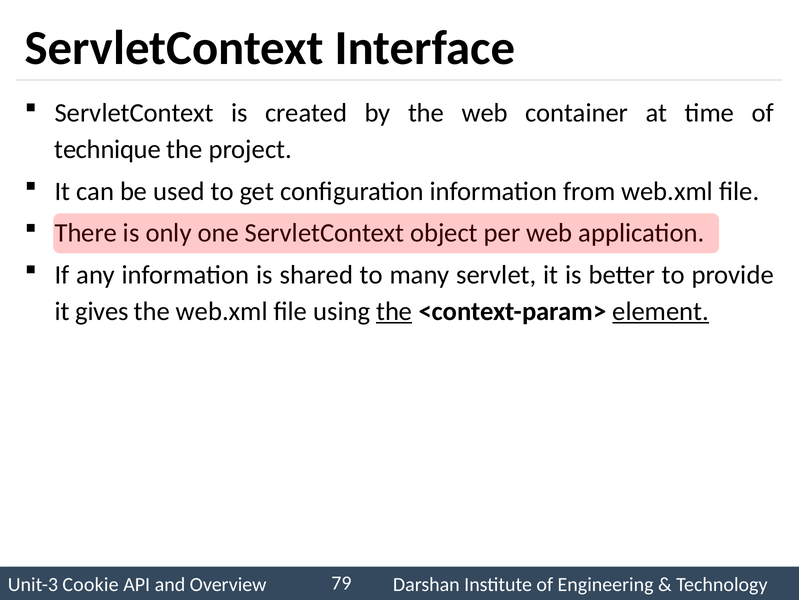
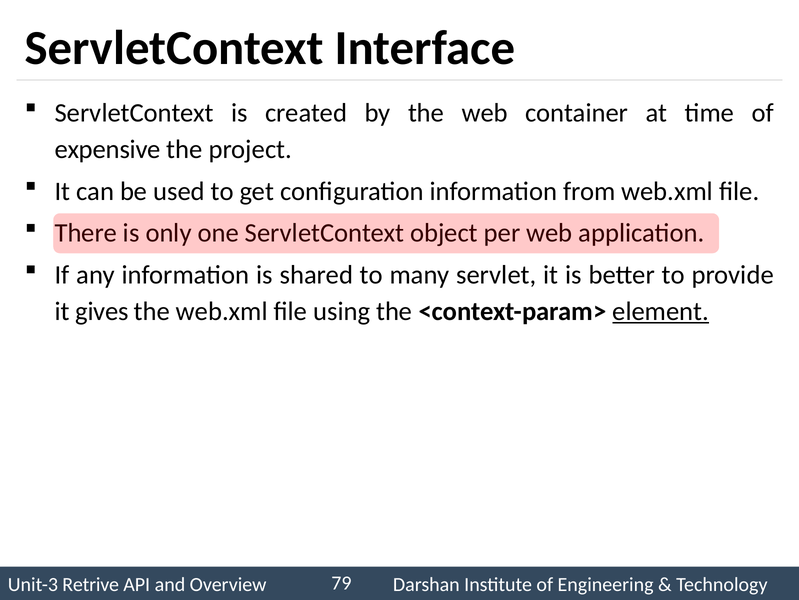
technique: technique -> expensive
the at (394, 311) underline: present -> none
Cookie: Cookie -> Retrive
